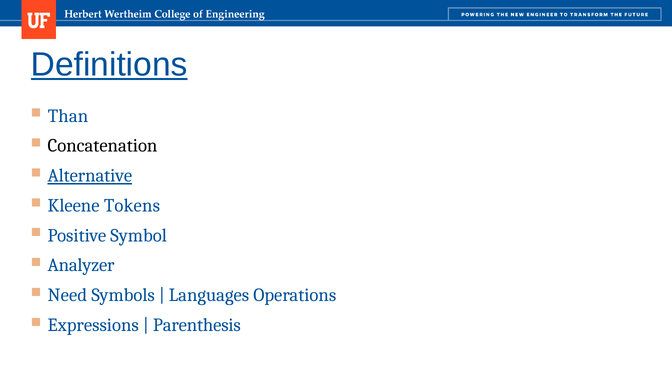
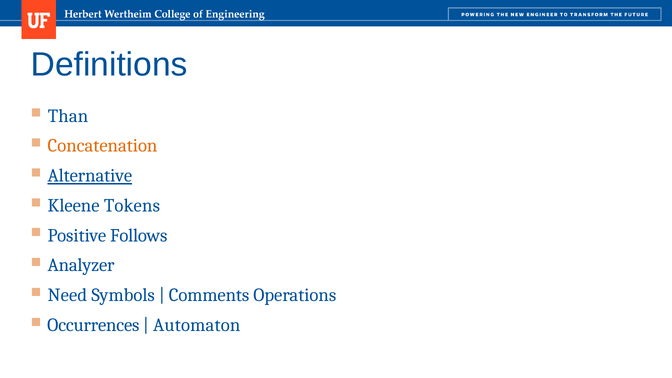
Definitions underline: present -> none
Concatenation colour: black -> orange
Symbol: Symbol -> Follows
Languages: Languages -> Comments
Expressions: Expressions -> Occurrences
Parenthesis: Parenthesis -> Automaton
